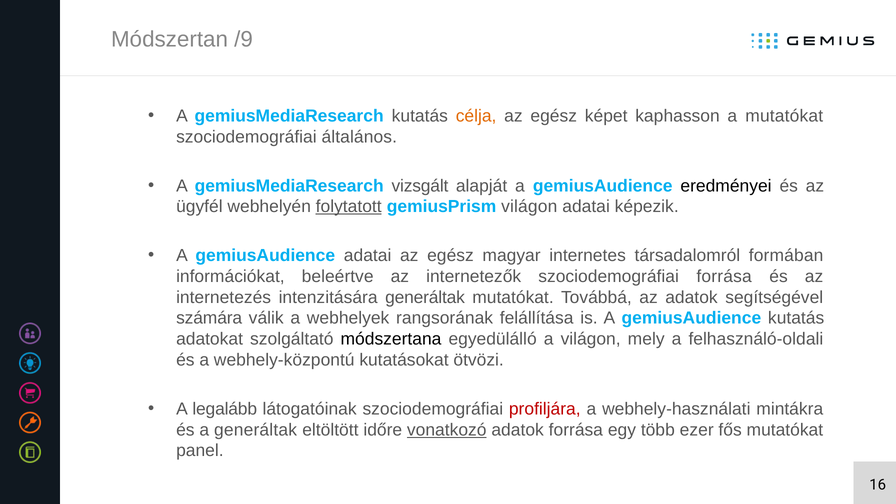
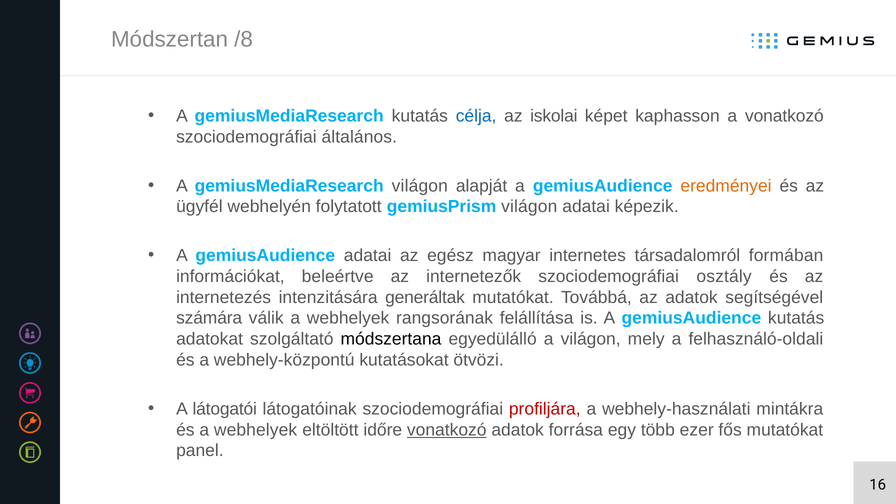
/9: /9 -> /8
célja colour: orange -> blue
egész at (554, 116): egész -> iskolai
a mutatókat: mutatókat -> vonatkozó
gemiusMediaResearch vizsgált: vizsgált -> világon
eredményei colour: black -> orange
folytatott underline: present -> none
szociodemográfiai forrása: forrása -> osztály
legalább: legalább -> látogatói
és a generáltak: generáltak -> webhelyek
